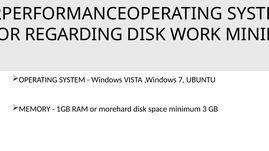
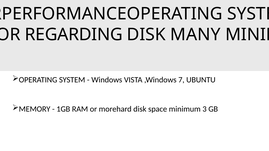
WORK: WORK -> MANY
